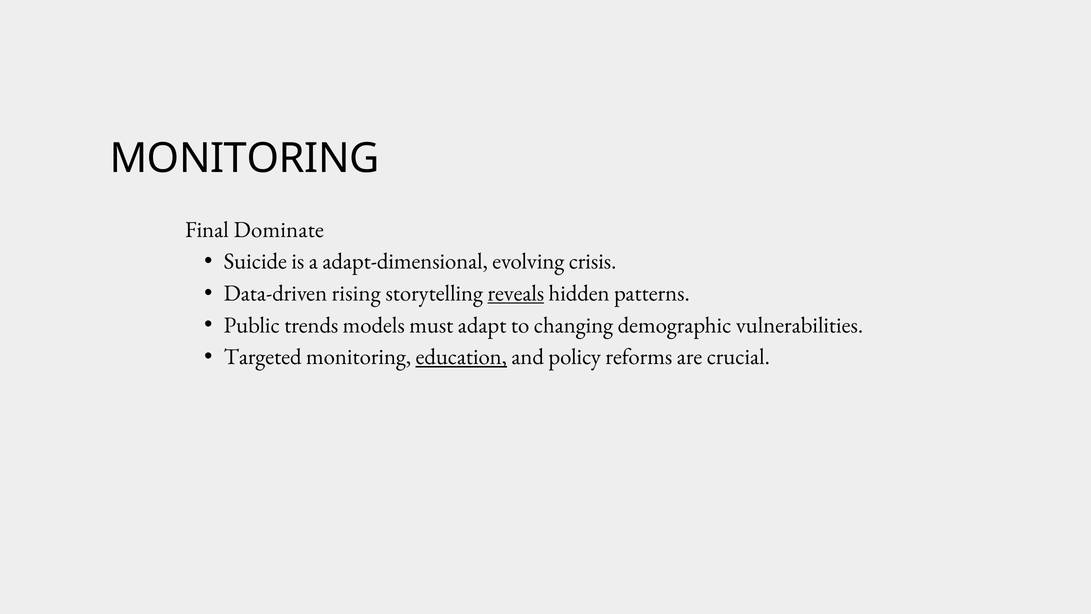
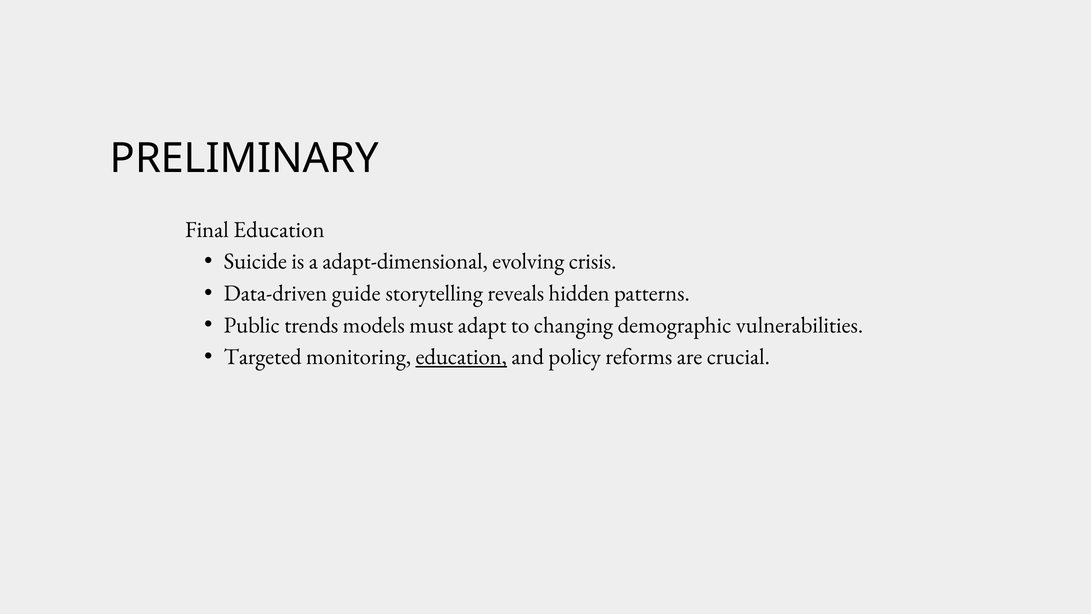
MONITORING at (245, 158): MONITORING -> PRELIMINARY
Final Dominate: Dominate -> Education
rising: rising -> guide
reveals underline: present -> none
